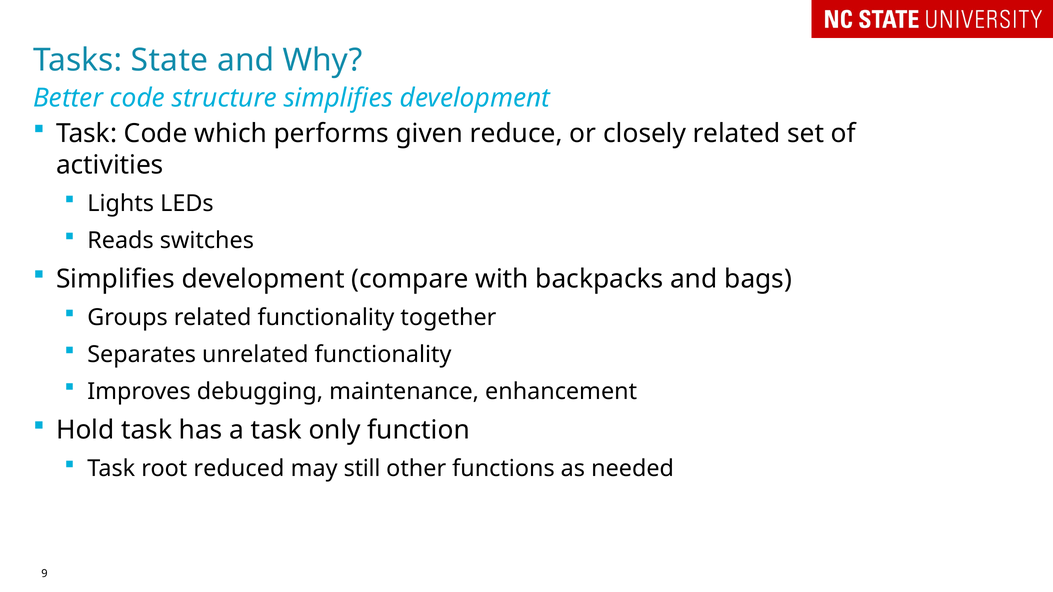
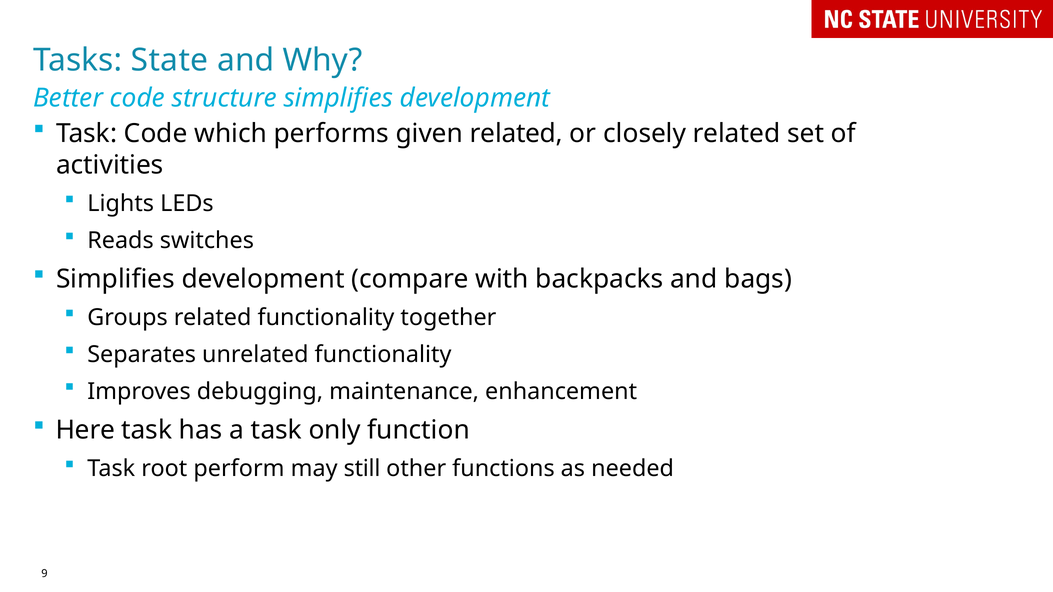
given reduce: reduce -> related
Hold: Hold -> Here
reduced: reduced -> perform
